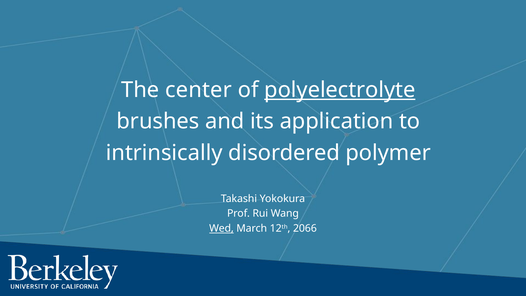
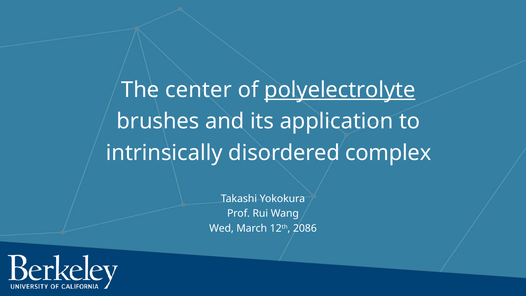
polymer: polymer -> complex
Wed underline: present -> none
2066: 2066 -> 2086
